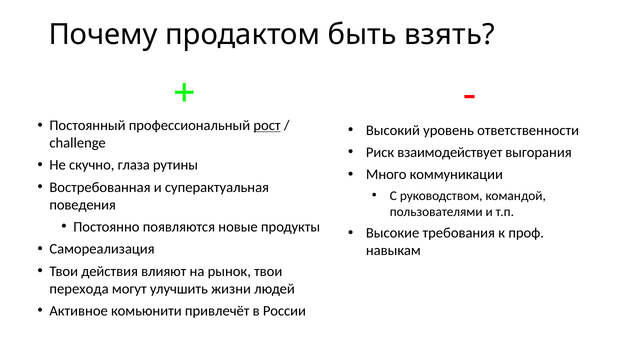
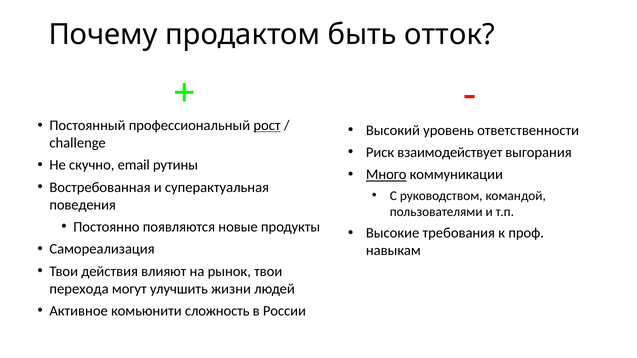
взять: взять -> отток
глаза: глаза -> email
Много underline: none -> present
привлечёт: привлечёт -> сложность
